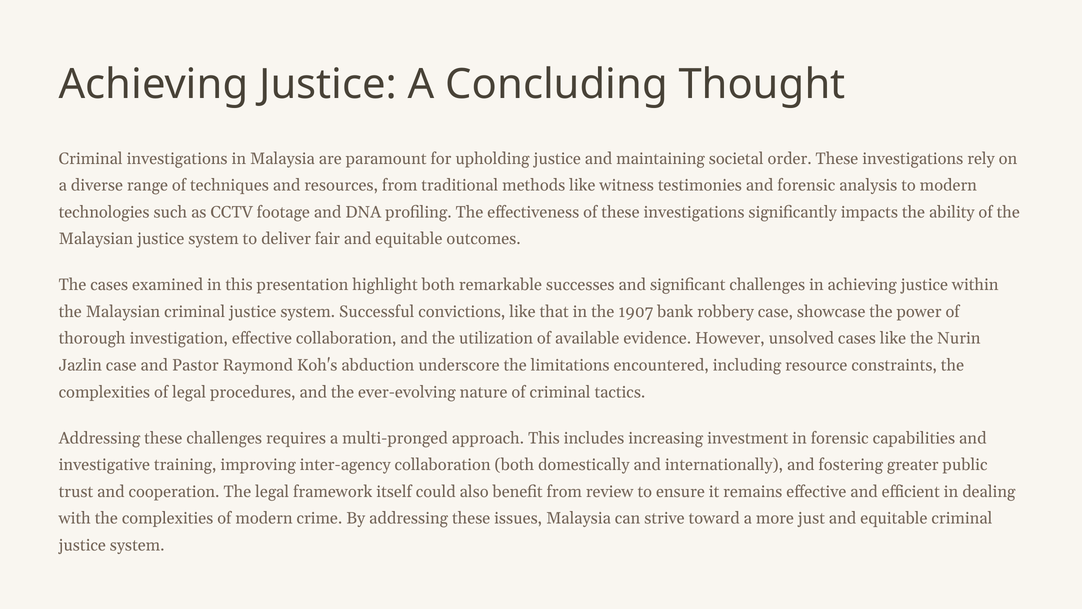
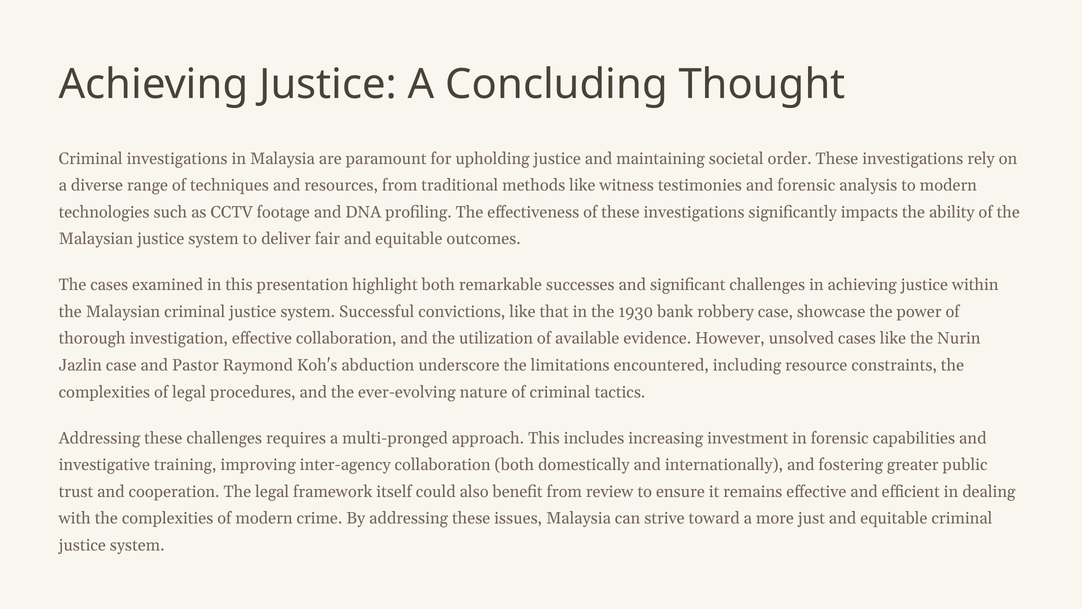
1907: 1907 -> 1930
